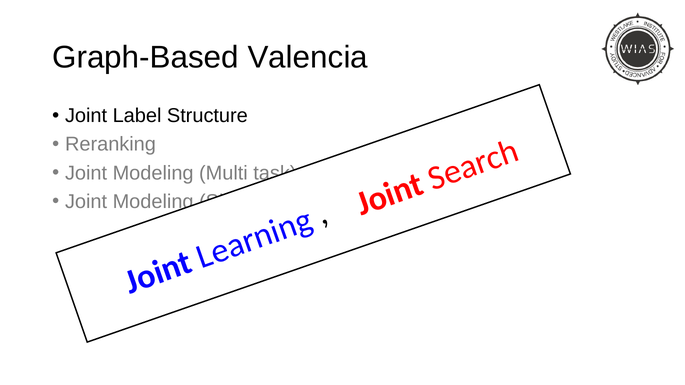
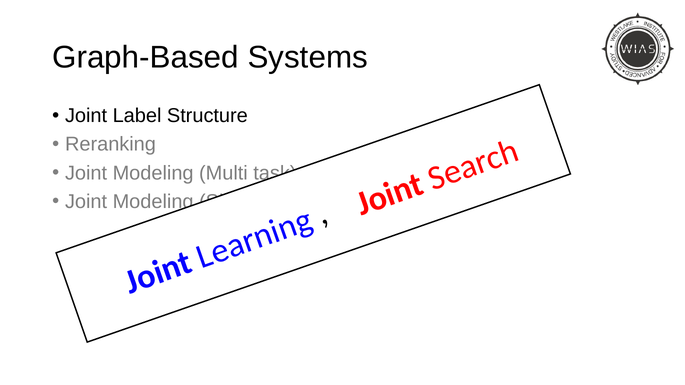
Valencia: Valencia -> Systems
